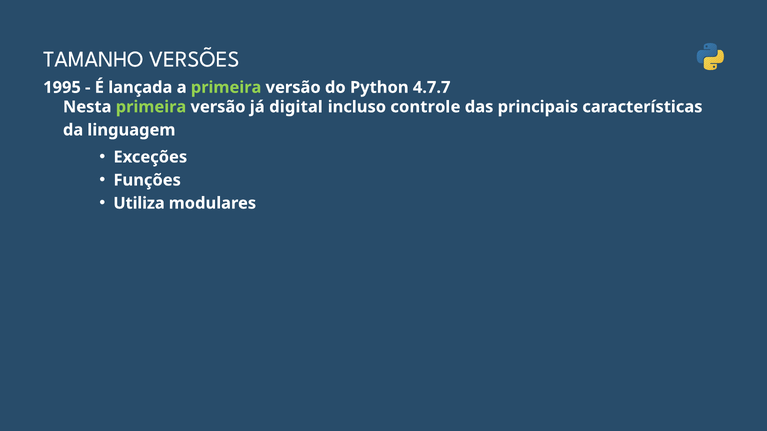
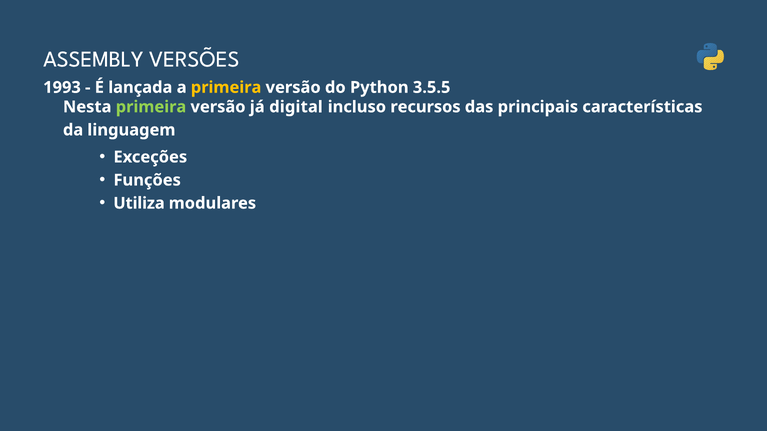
TAMANHO: TAMANHO -> ASSEMBLY
1995: 1995 -> 1993
primeira at (226, 87) colour: light green -> yellow
4.7.7: 4.7.7 -> 3.5.5
controle: controle -> recursos
